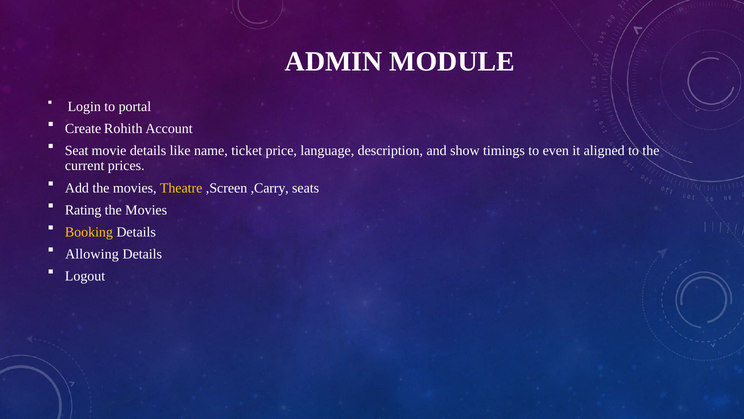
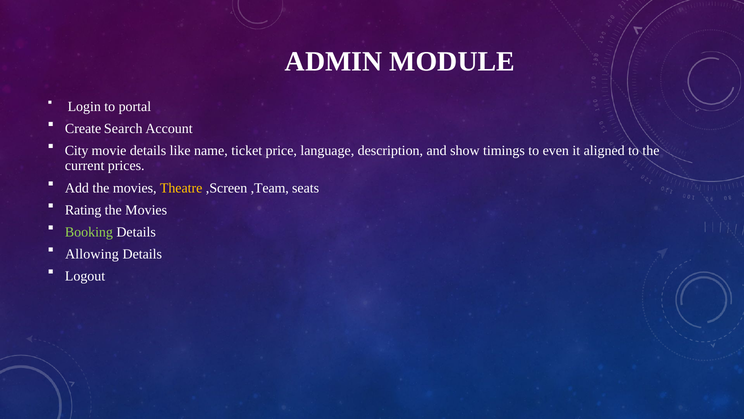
Rohith: Rohith -> Search
Seat: Seat -> City
,Carry: ,Carry -> ,Team
Booking colour: yellow -> light green
